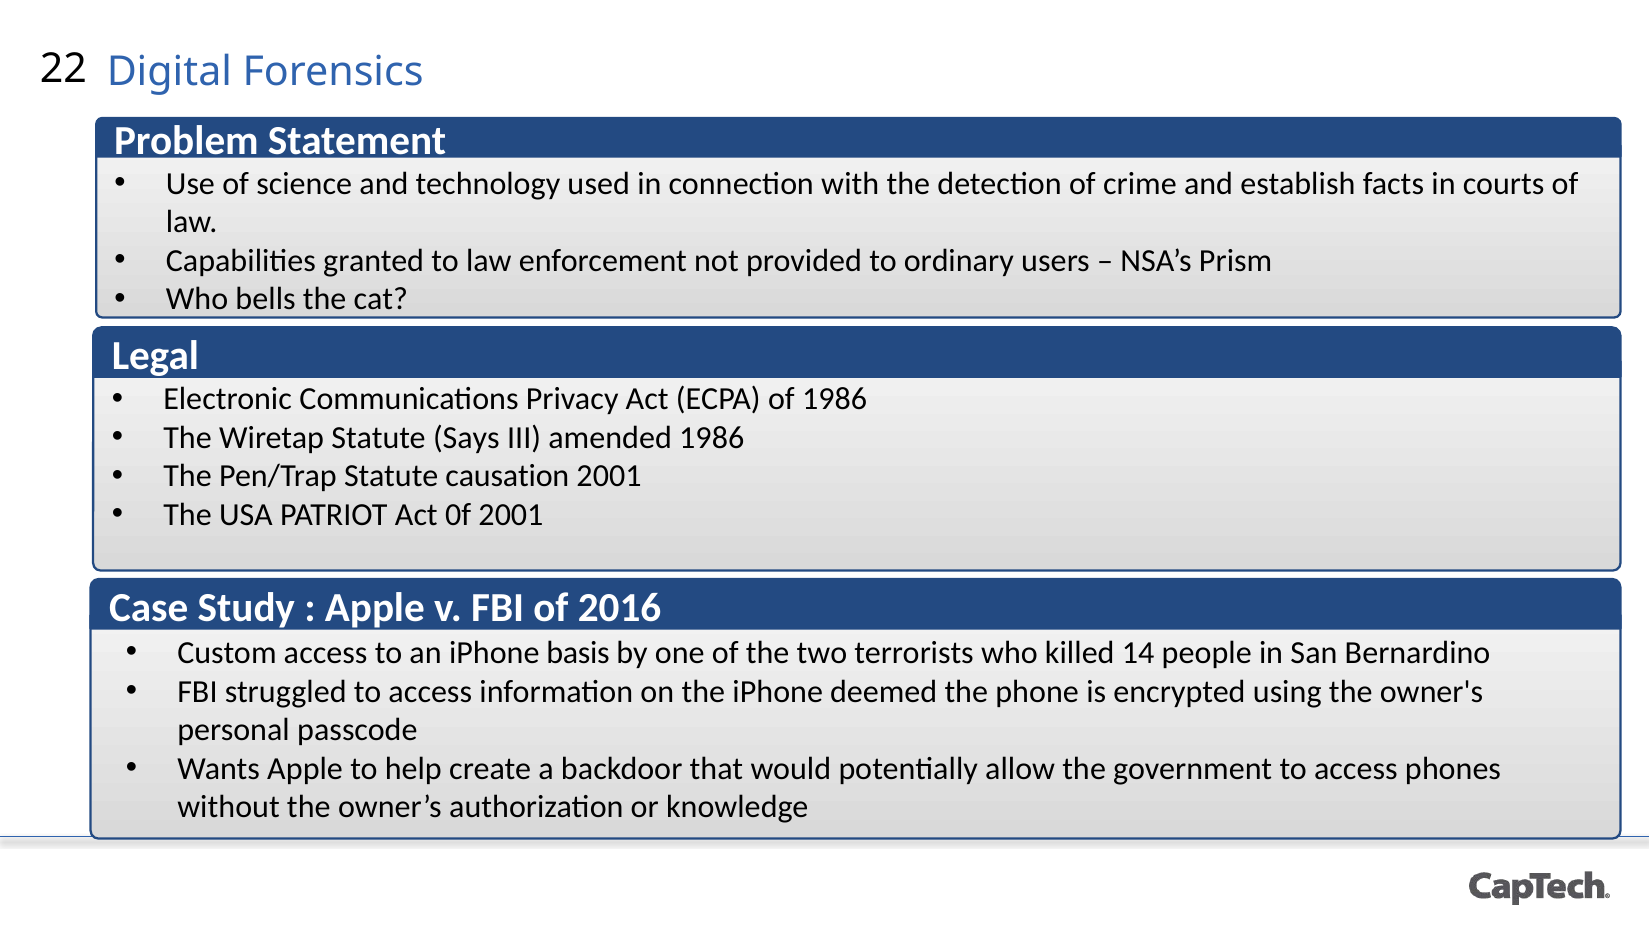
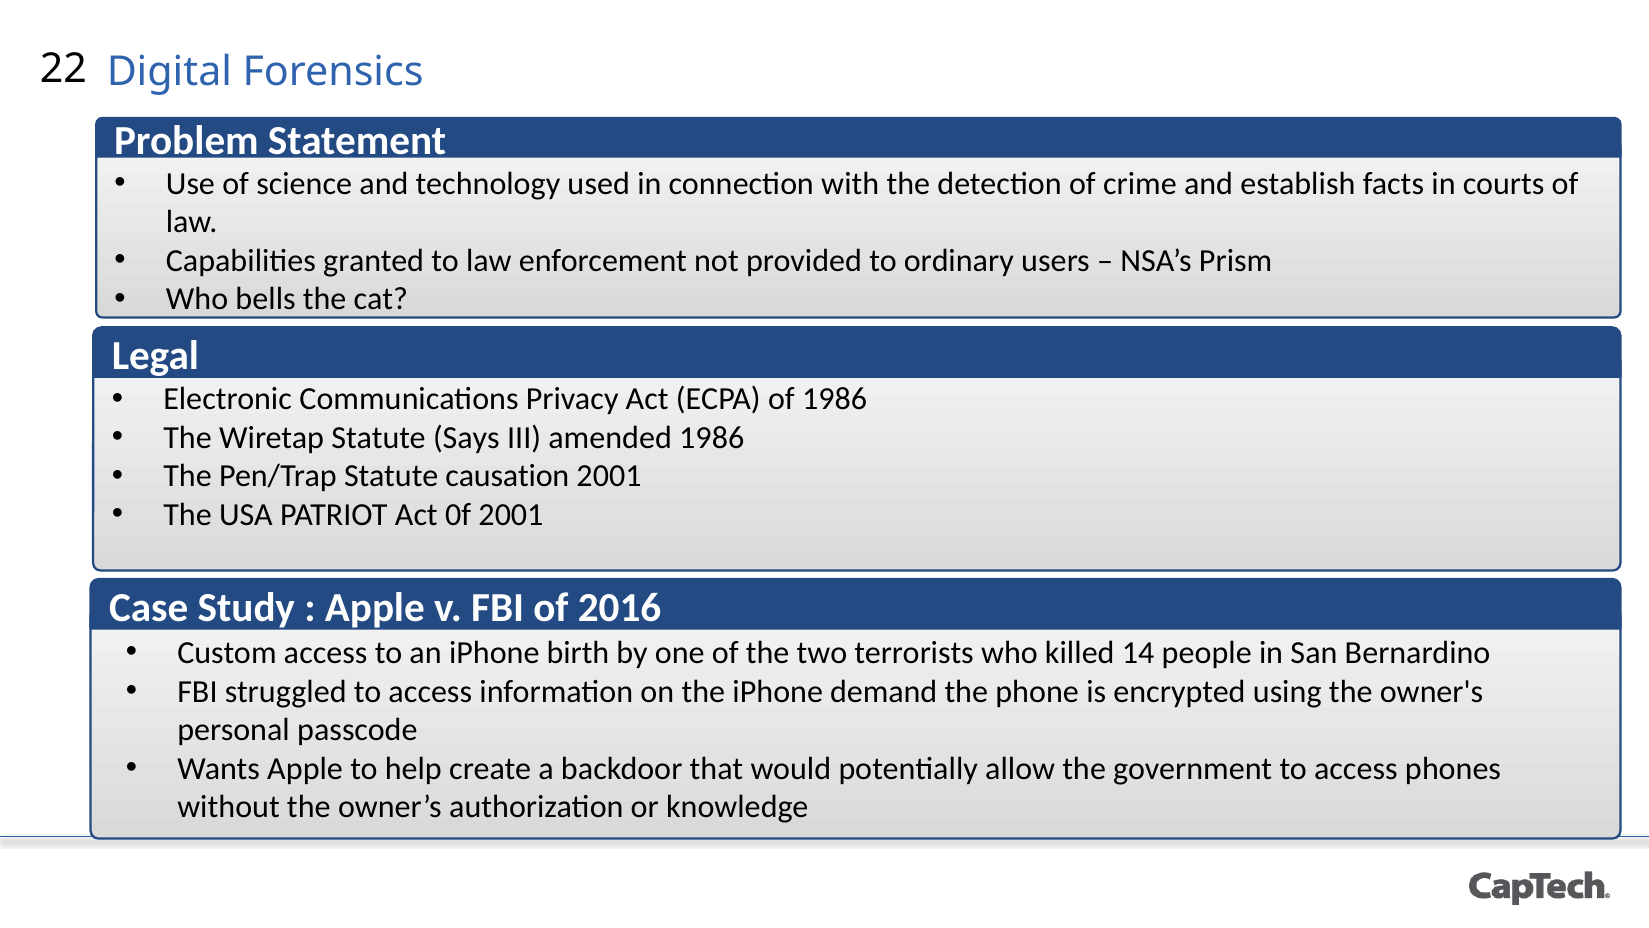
basis: basis -> birth
deemed: deemed -> demand
